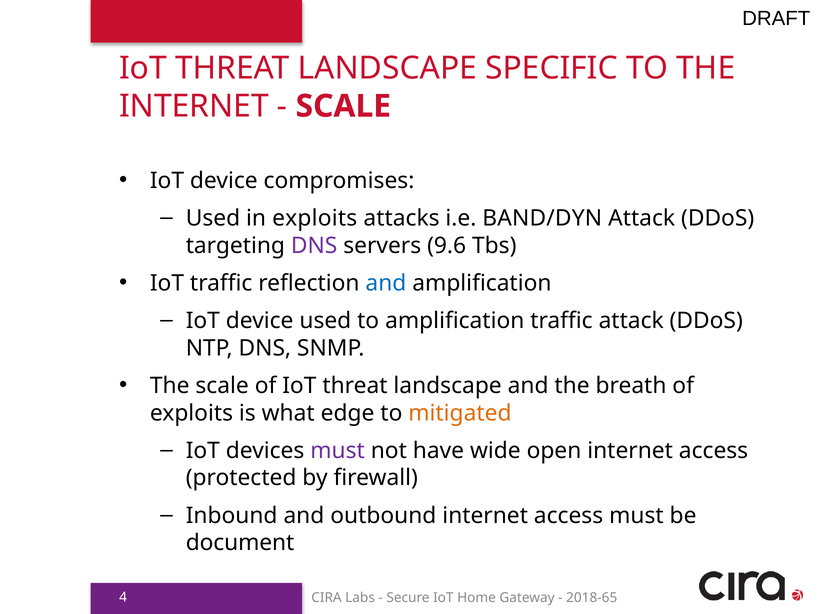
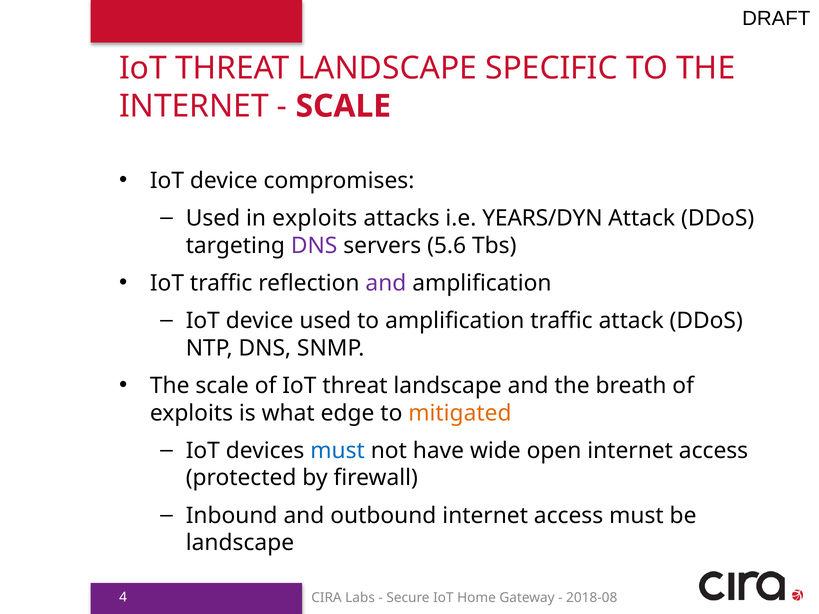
BAND/DYN: BAND/DYN -> YEARS/DYN
9.6: 9.6 -> 5.6
and at (386, 283) colour: blue -> purple
must at (338, 451) colour: purple -> blue
document at (240, 543): document -> landscape
2018-65: 2018-65 -> 2018-08
